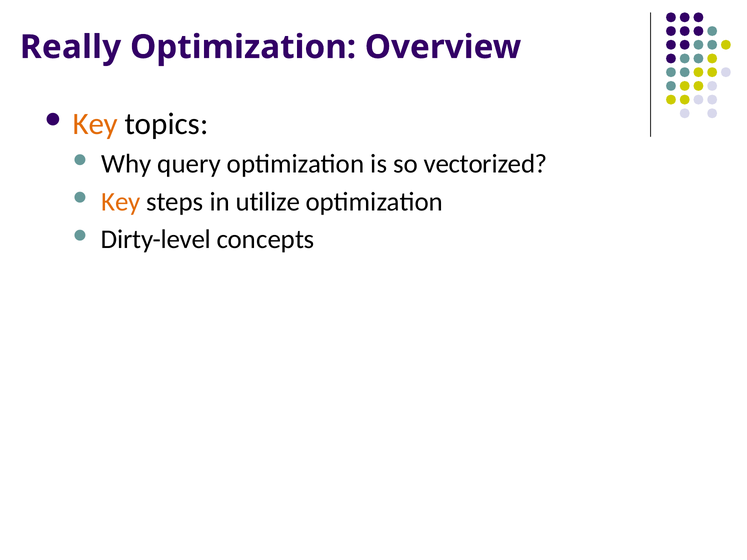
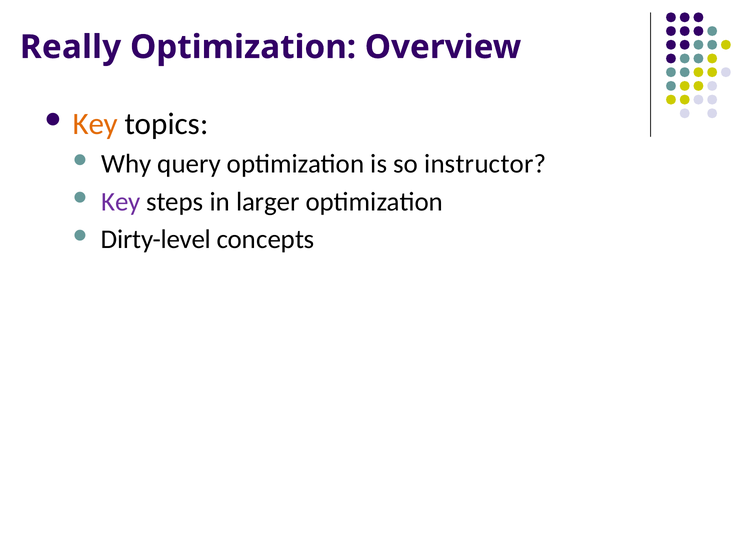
vectorized: vectorized -> instructor
Key at (121, 202) colour: orange -> purple
utilize: utilize -> larger
